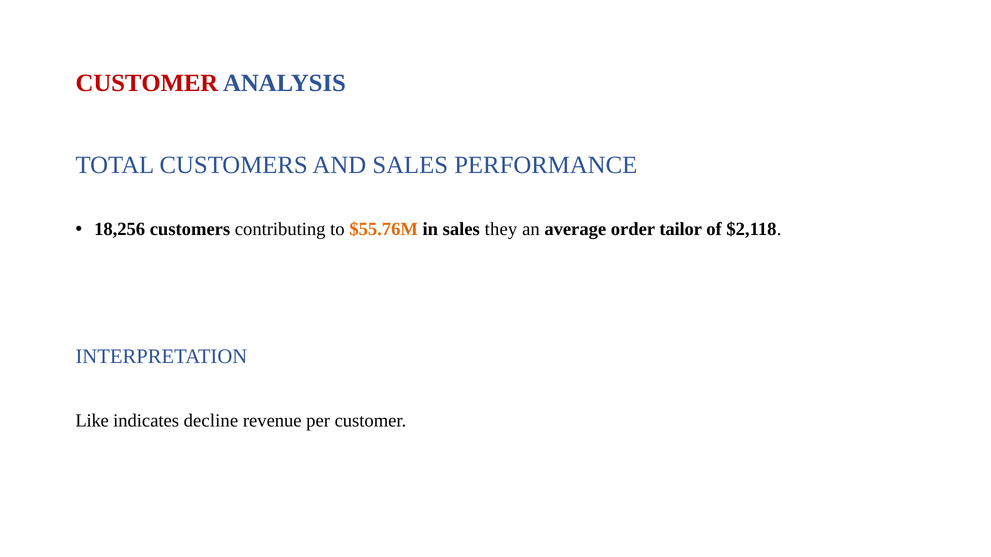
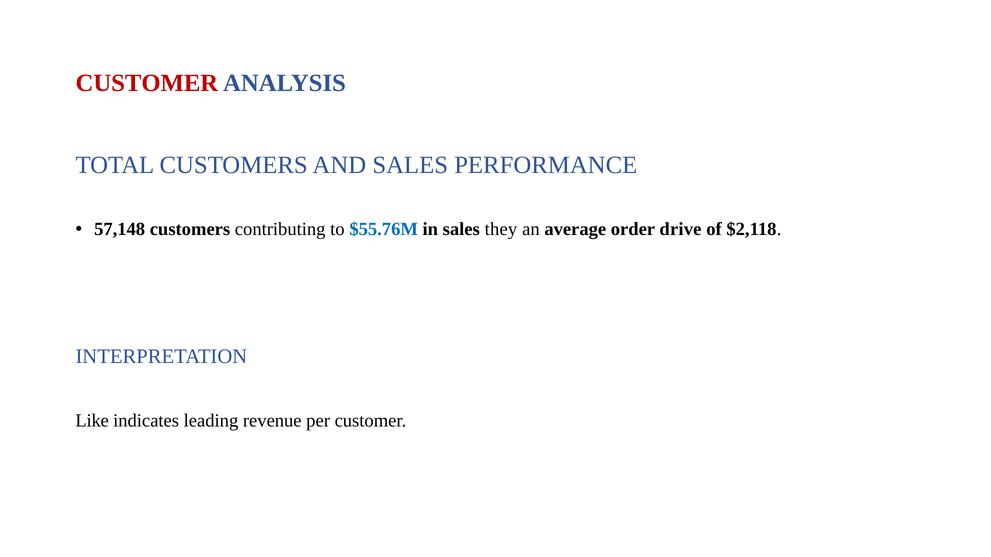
18,256: 18,256 -> 57,148
$55.76M colour: orange -> blue
tailor: tailor -> drive
decline: decline -> leading
